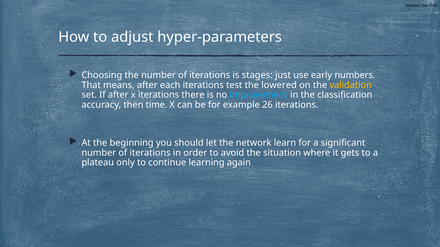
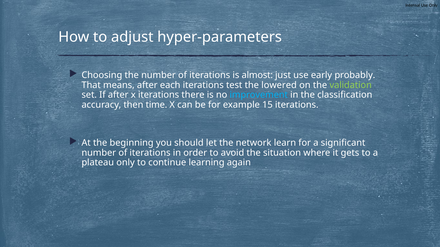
stages: stages -> almost
numbers: numbers -> probably
validation colour: yellow -> light green
26: 26 -> 15
